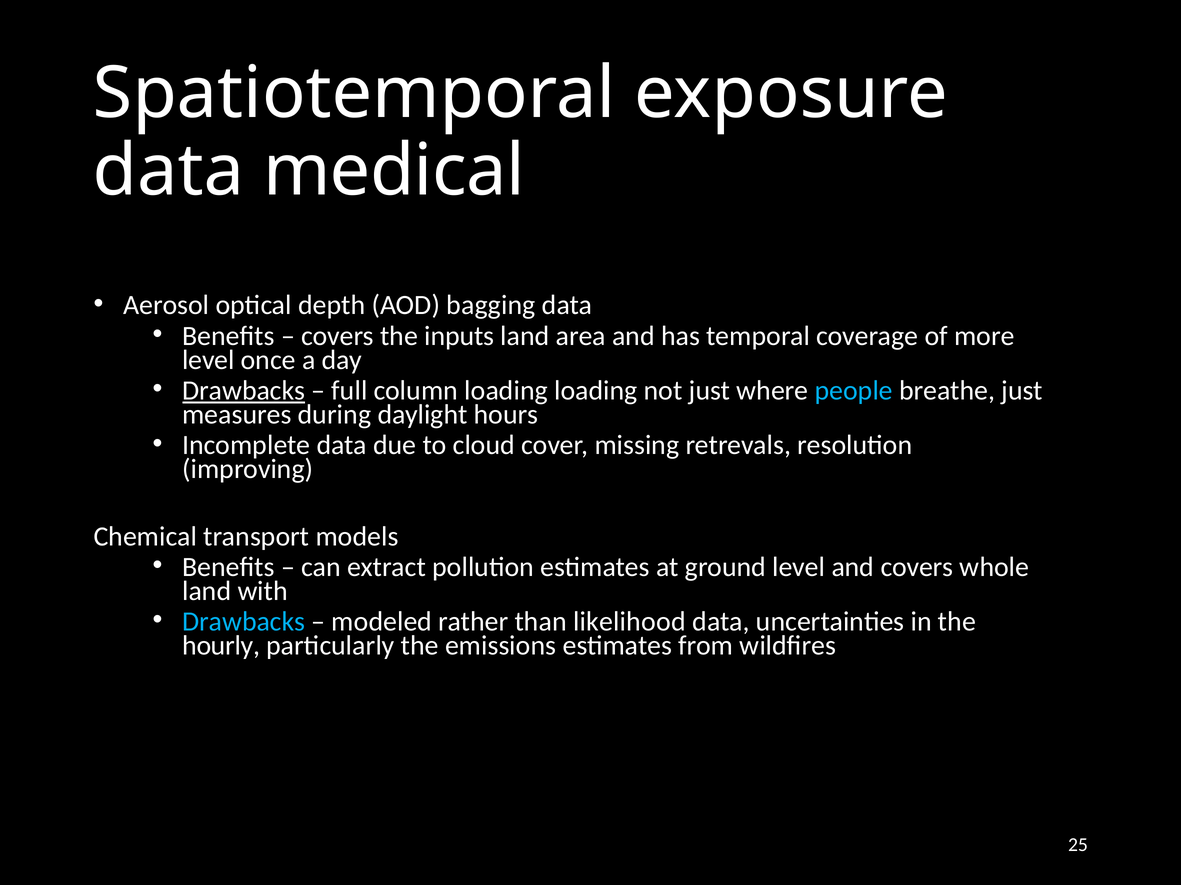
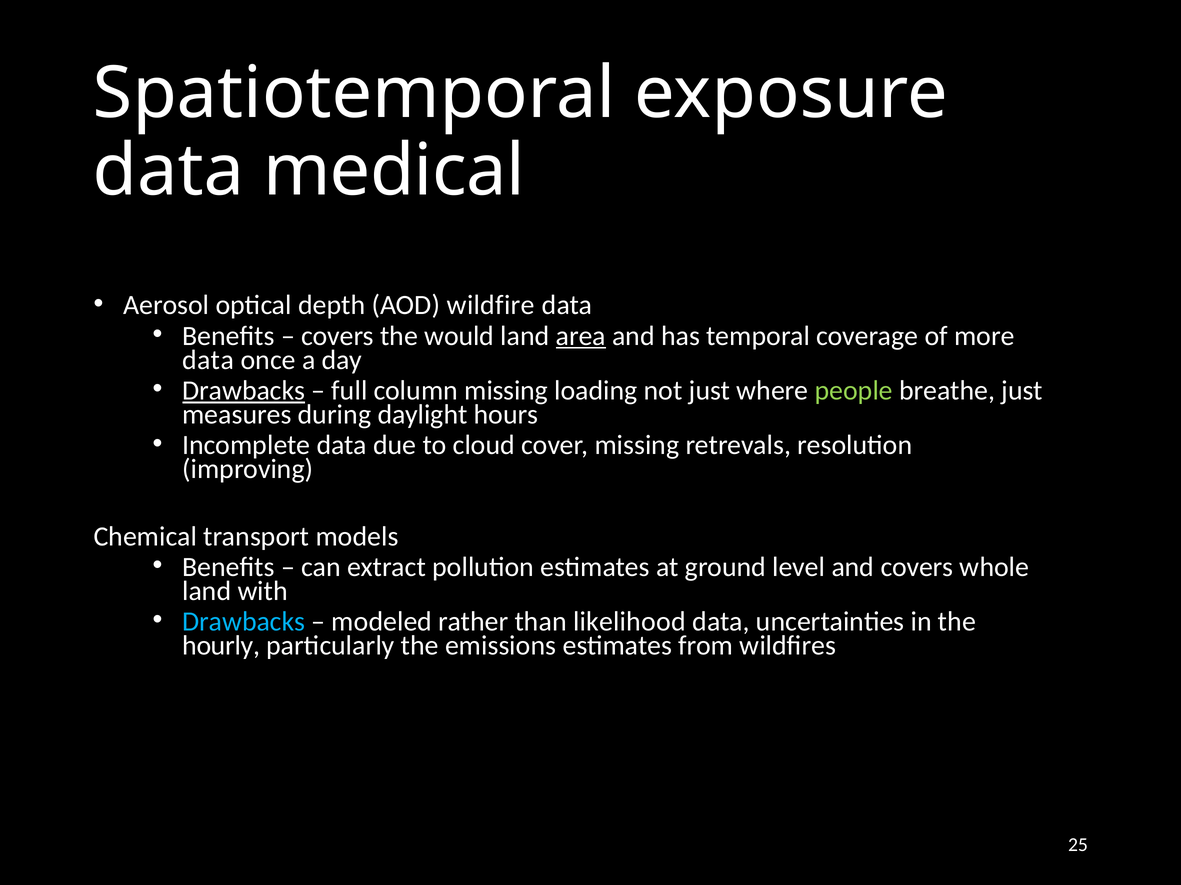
bagging: bagging -> wildfire
inputs: inputs -> would
area underline: none -> present
level at (208, 360): level -> data
column loading: loading -> missing
people colour: light blue -> light green
